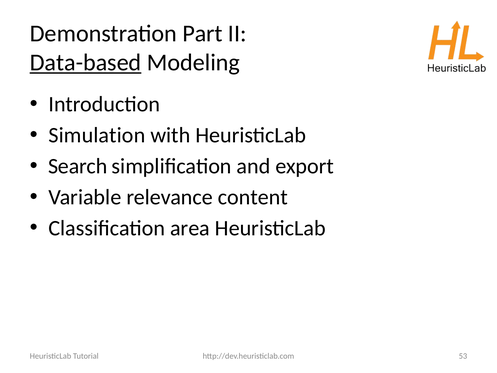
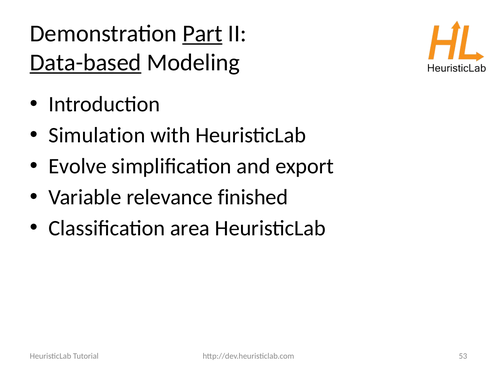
Part underline: none -> present
Search: Search -> Evolve
content: content -> finished
